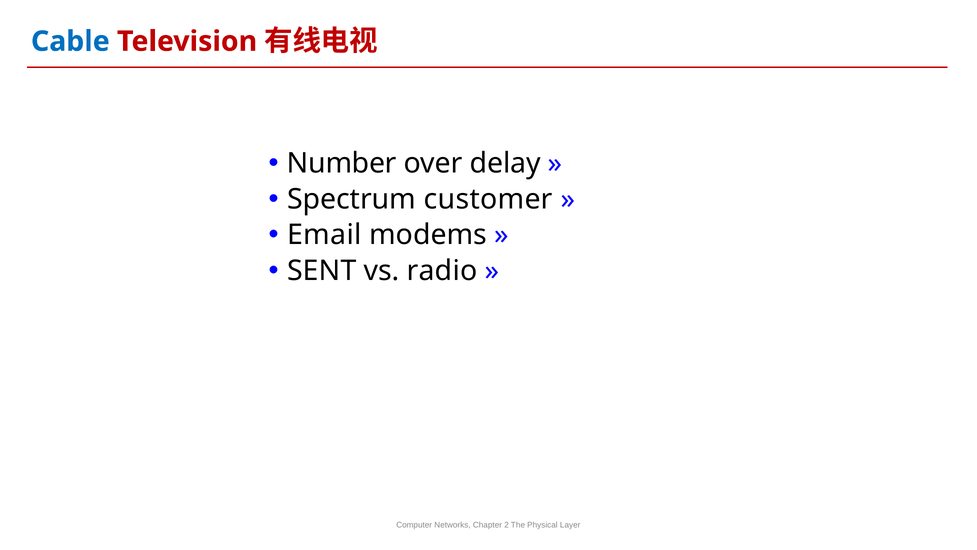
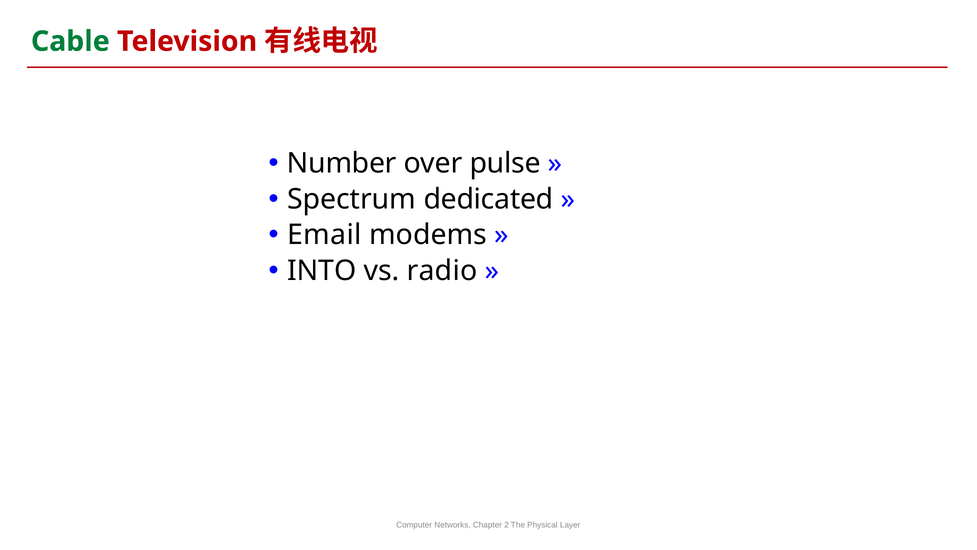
Cable colour: blue -> green
delay: delay -> pulse
customer: customer -> dedicated
SENT: SENT -> INTO
